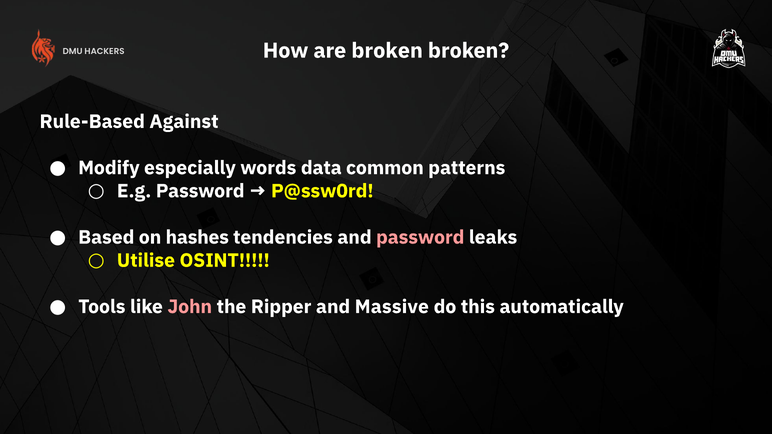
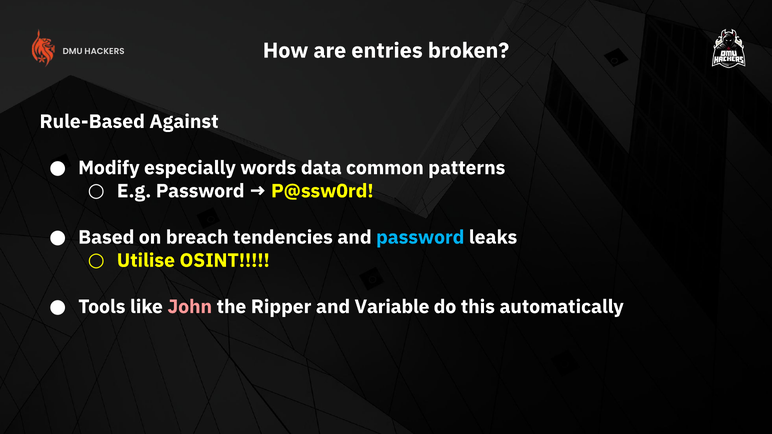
are broken: broken -> entries
hashes: hashes -> breach
password at (420, 237) colour: pink -> light blue
Massive: Massive -> Variable
